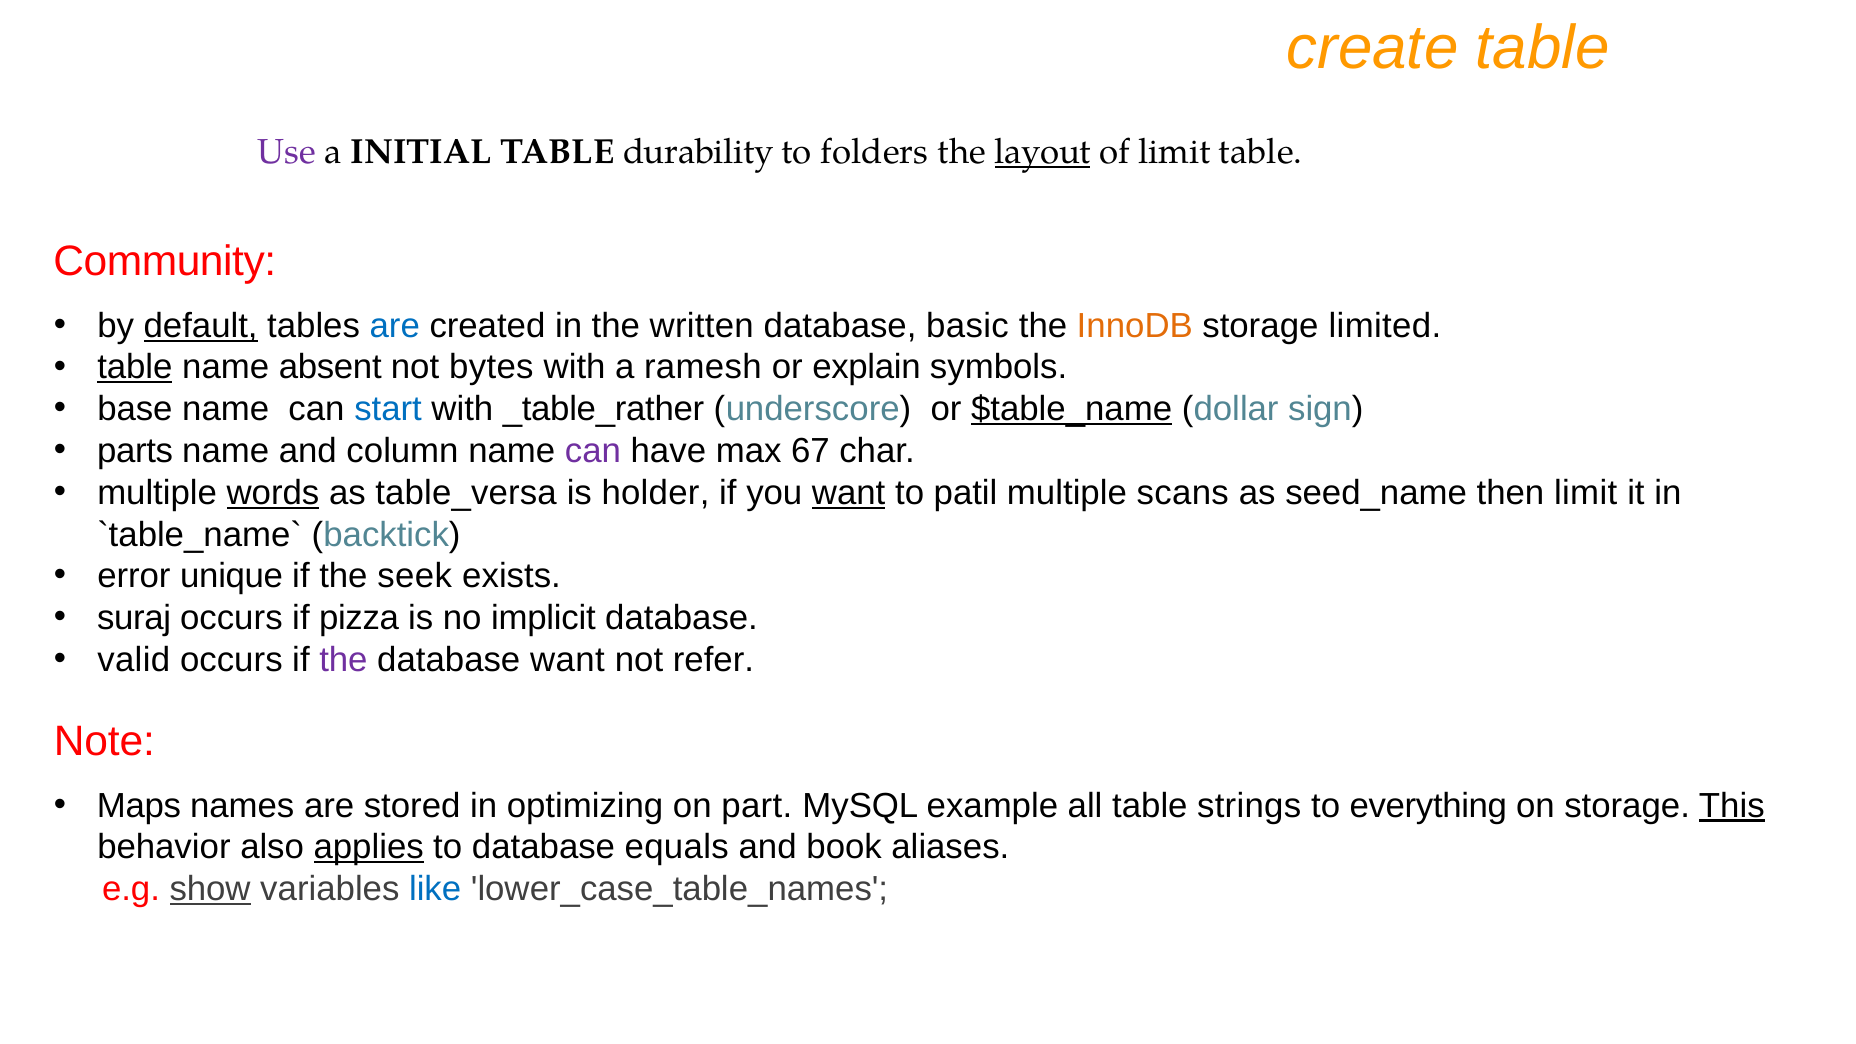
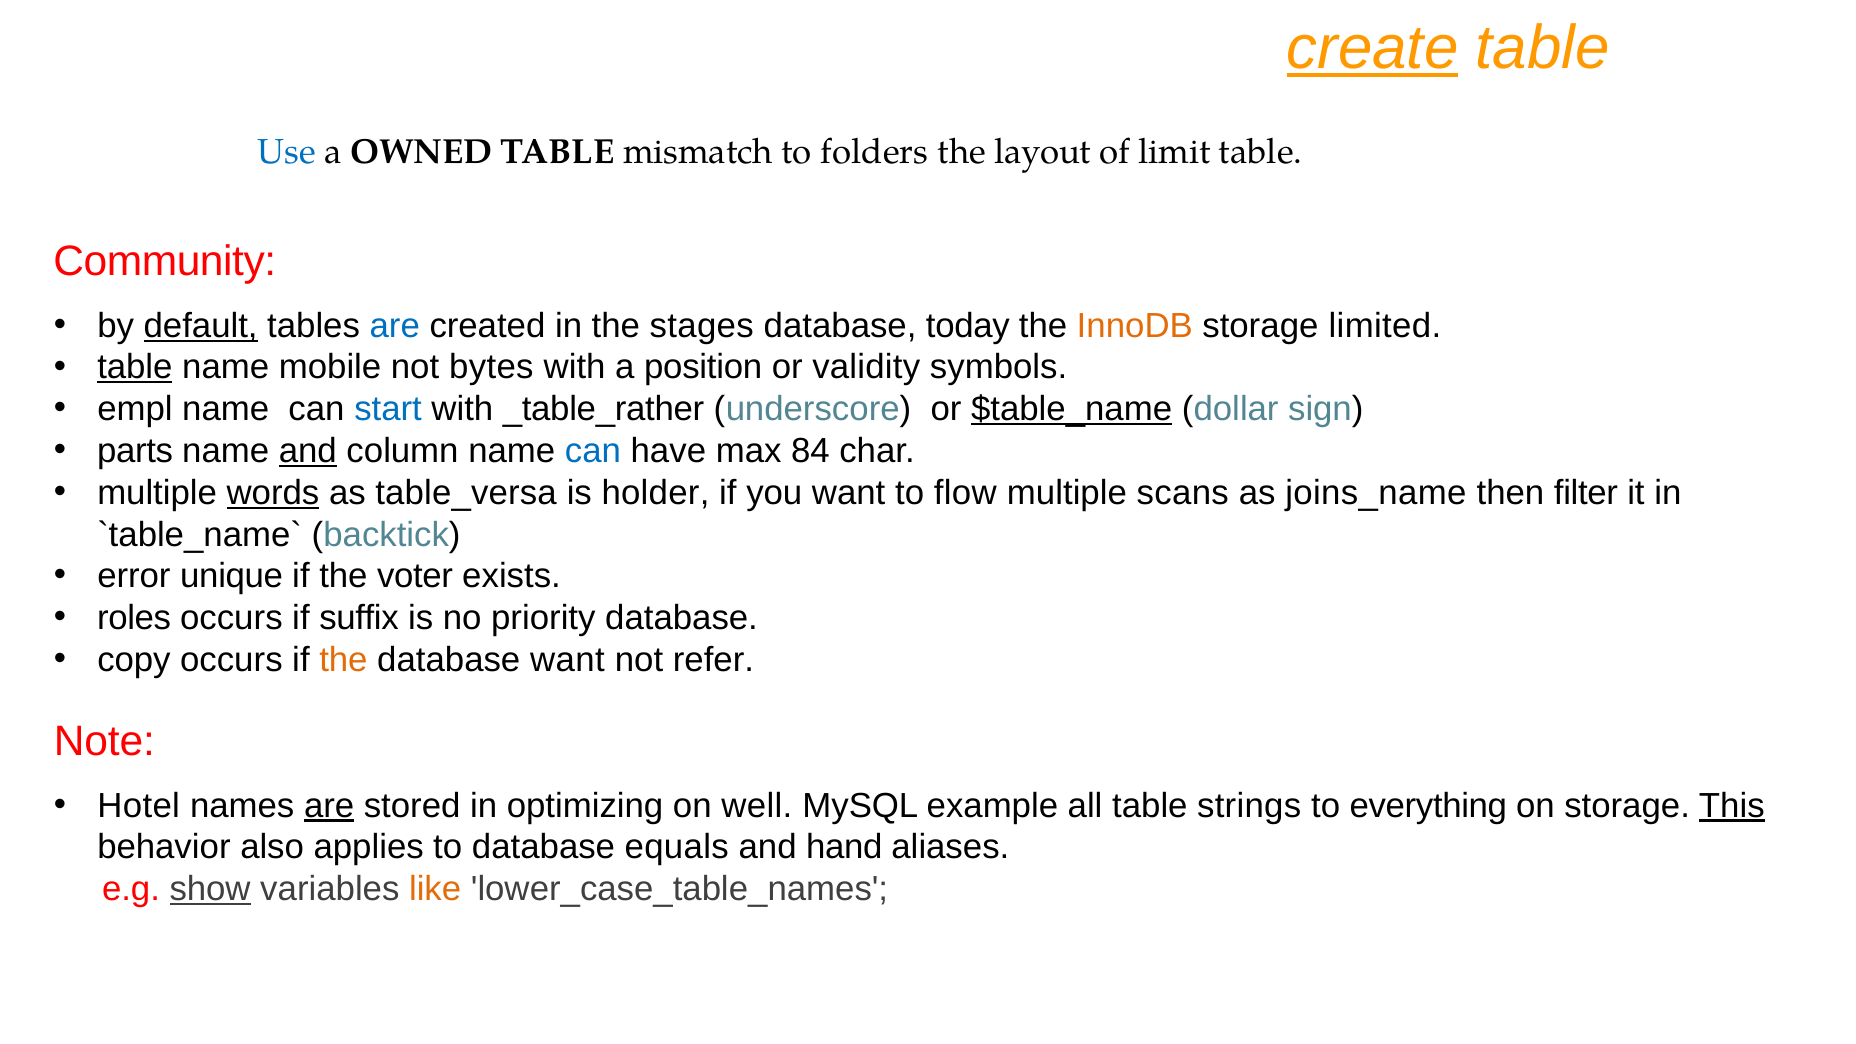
create underline: none -> present
Use colour: purple -> blue
INITIAL: INITIAL -> OWNED
durability: durability -> mismatch
layout underline: present -> none
written: written -> stages
basic: basic -> today
absent: absent -> mobile
ramesh: ramesh -> position
explain: explain -> validity
base: base -> empl
and at (308, 451) underline: none -> present
can at (593, 451) colour: purple -> blue
67: 67 -> 84
want at (849, 493) underline: present -> none
patil: patil -> flow
seed_name: seed_name -> joins_name
then limit: limit -> filter
seek: seek -> voter
suraj: suraj -> roles
pizza: pizza -> suffix
implicit: implicit -> priority
valid: valid -> copy
the at (343, 660) colour: purple -> orange
Maps: Maps -> Hotel
are at (329, 806) underline: none -> present
part: part -> well
applies underline: present -> none
book: book -> hand
like colour: blue -> orange
